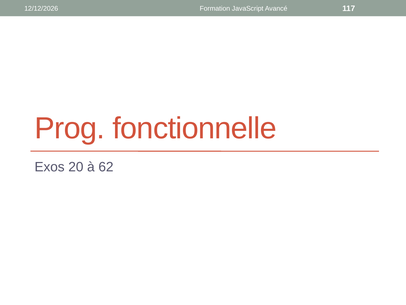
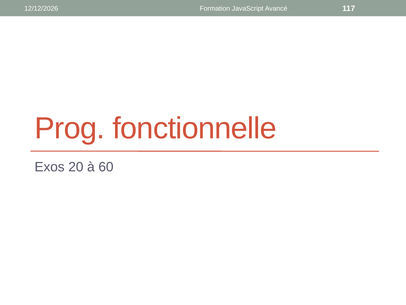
62: 62 -> 60
